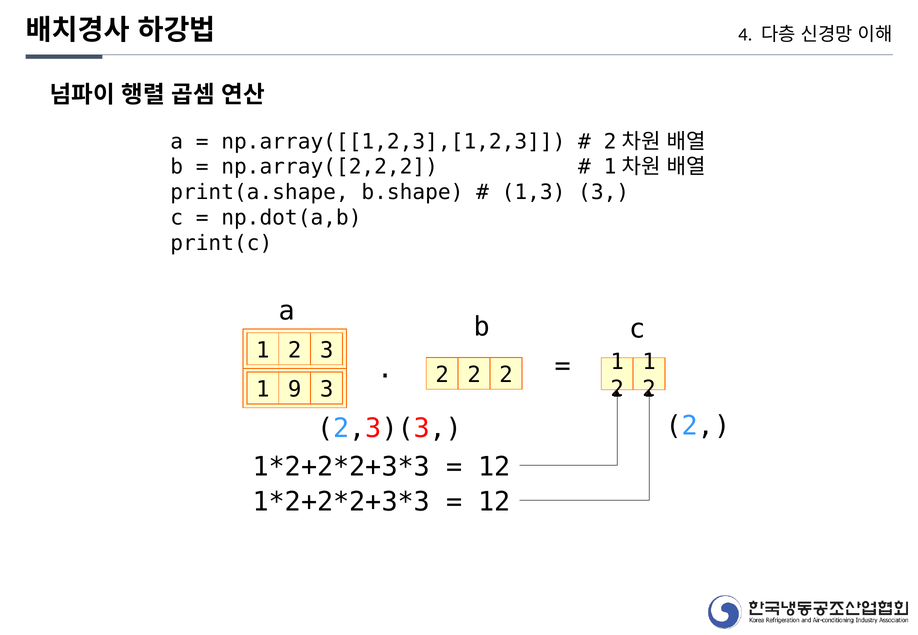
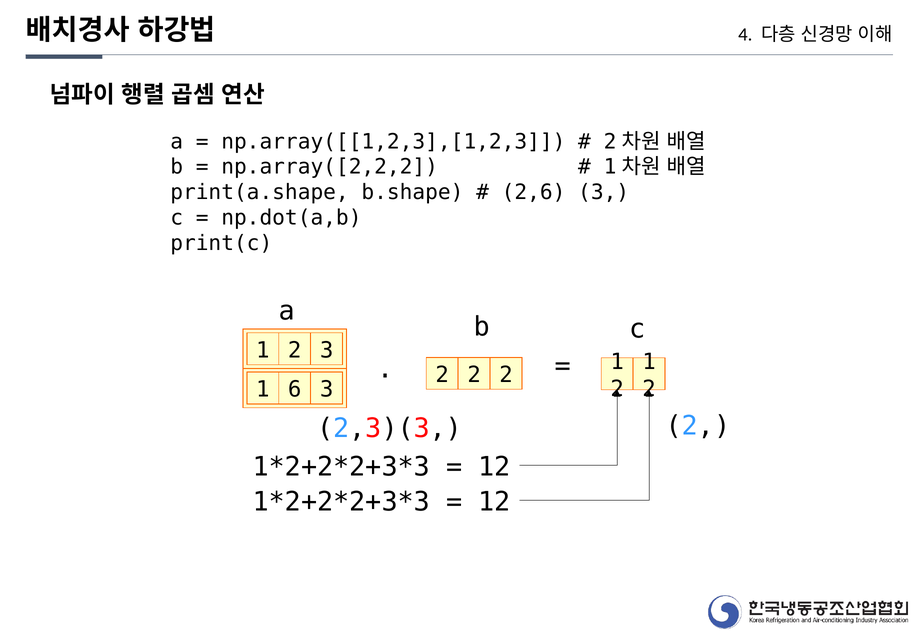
1,3: 1,3 -> 2,6
9: 9 -> 6
